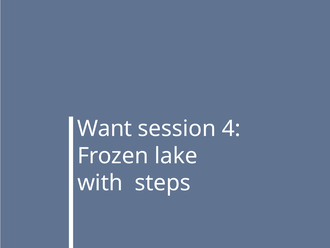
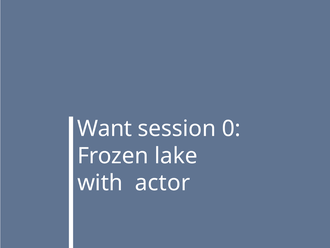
4: 4 -> 0
steps: steps -> actor
